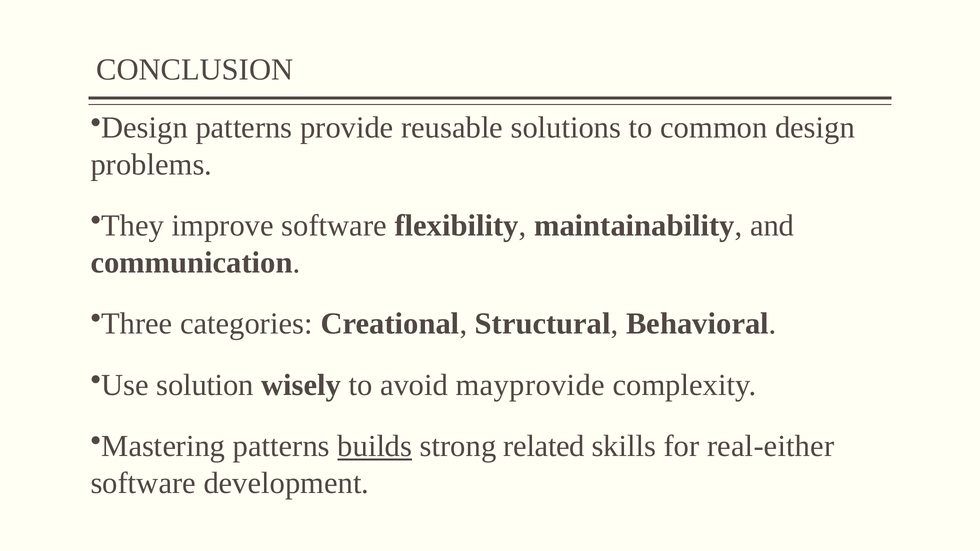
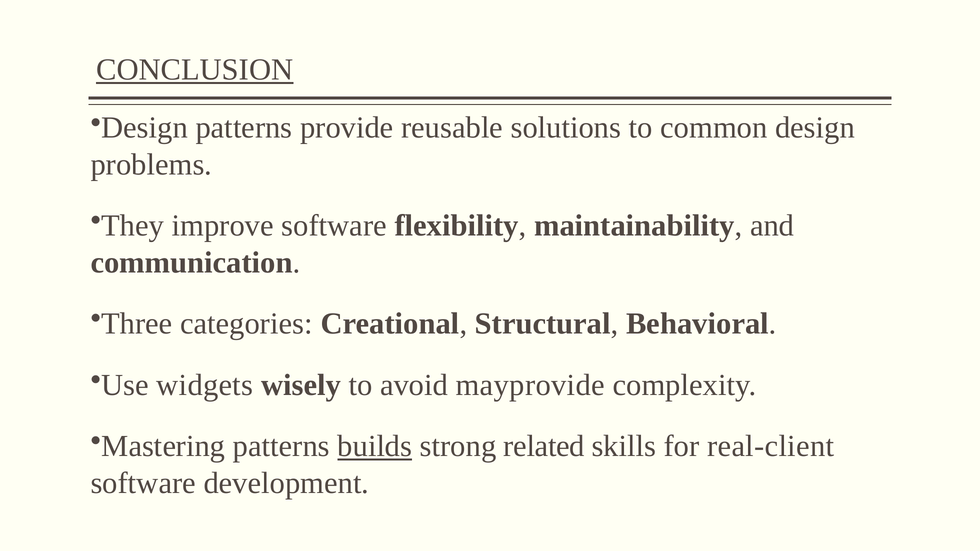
CONCLUSION underline: none -> present
solution: solution -> widgets
real-either: real-either -> real-client
